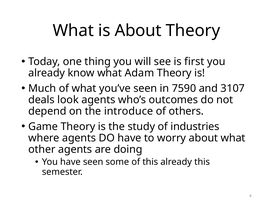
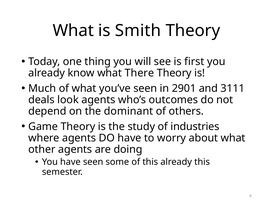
is About: About -> Smith
Adam: Adam -> There
7590: 7590 -> 2901
3107: 3107 -> 3111
introduce: introduce -> dominant
